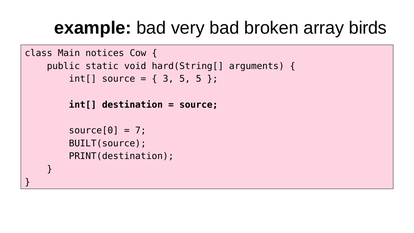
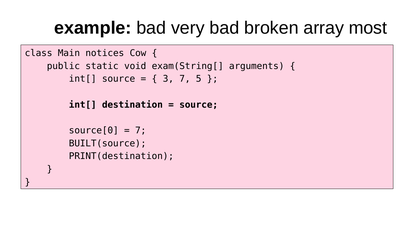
birds: birds -> most
hard(String[: hard(String[ -> exam(String[
3 5: 5 -> 7
